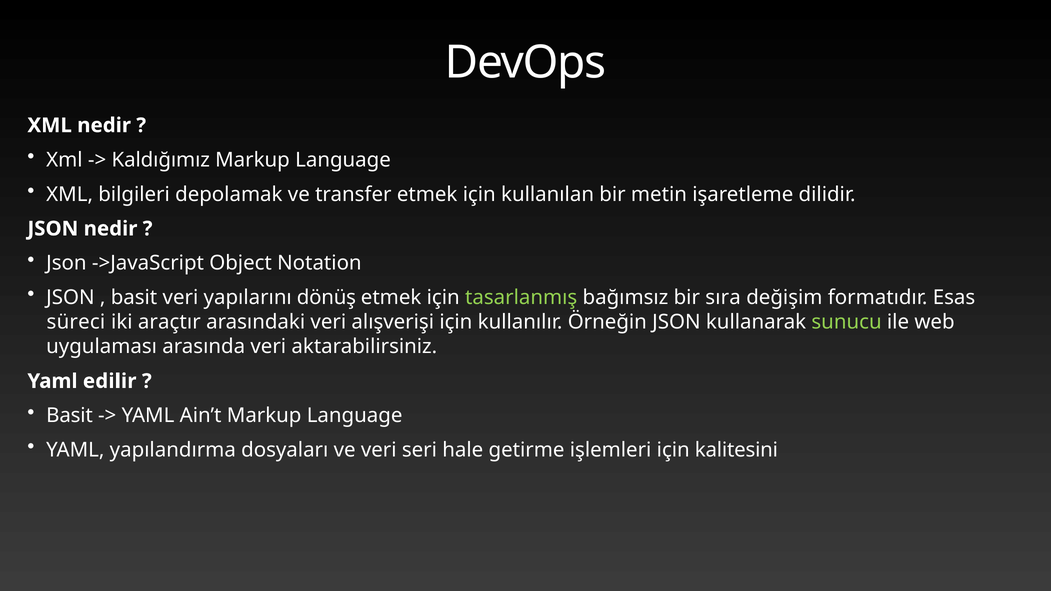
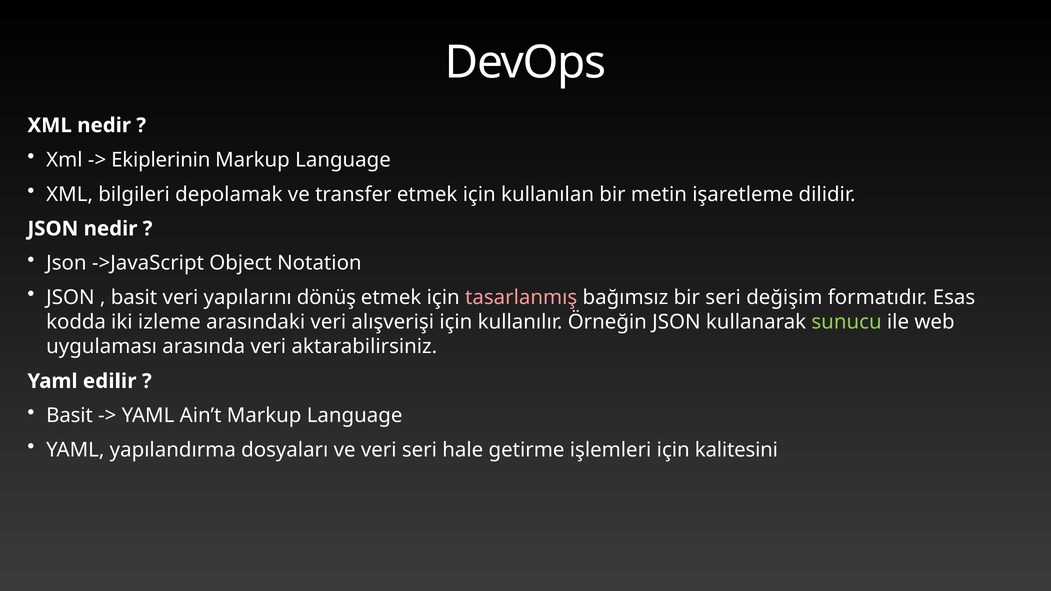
Kaldığımız: Kaldığımız -> Ekiplerinin
tasarlanmış colour: light green -> pink
bir sıra: sıra -> seri
süreci: süreci -> kodda
araçtır: araçtır -> izleme
